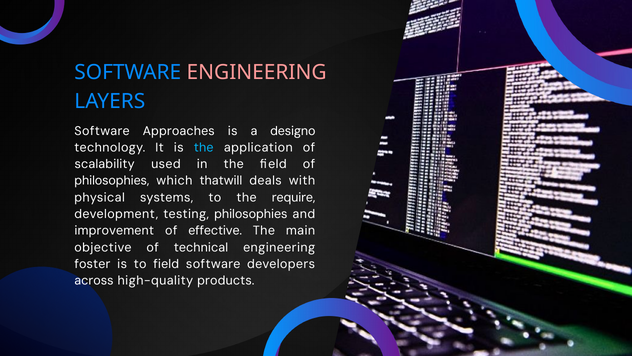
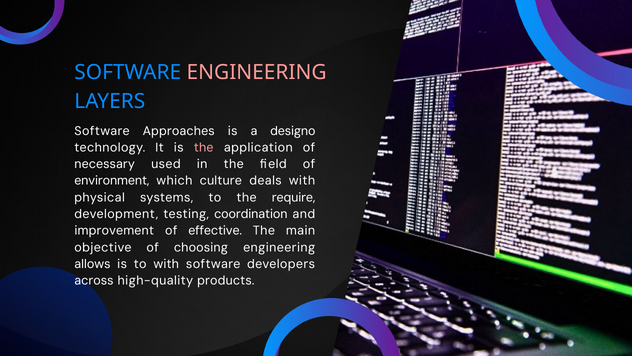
the at (204, 147) colour: light blue -> pink
scalability: scalability -> necessary
philosophies at (112, 181): philosophies -> environment
thatwill: thatwill -> culture
testing philosophies: philosophies -> coordination
technical: technical -> choosing
foster: foster -> allows
to field: field -> with
